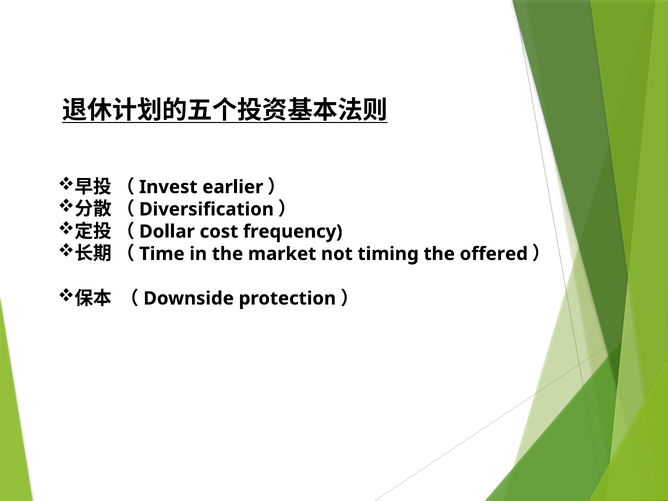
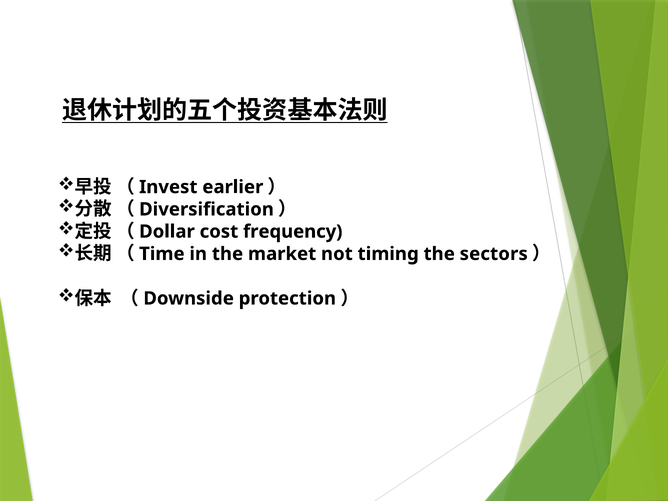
offered: offered -> sectors
